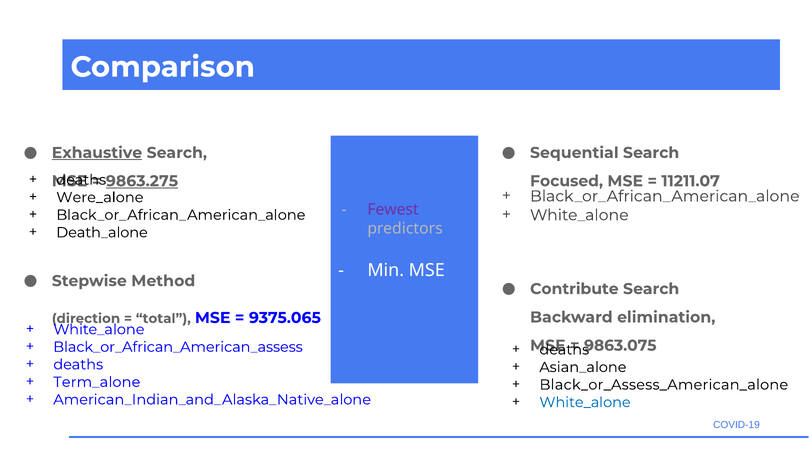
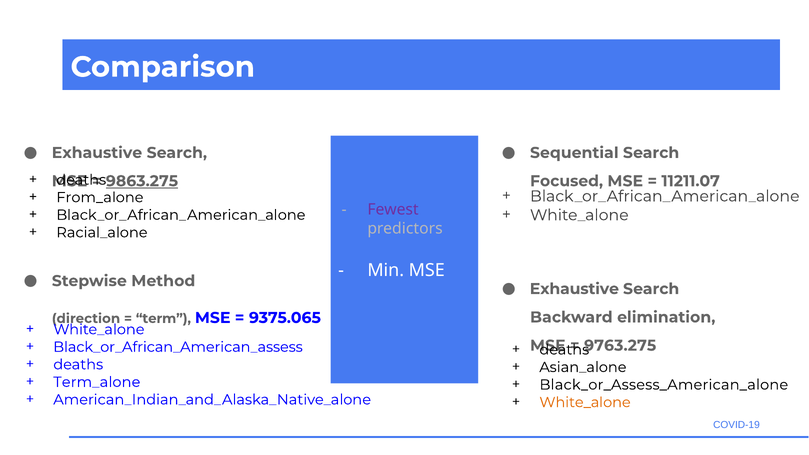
Exhaustive at (97, 153) underline: present -> none
Were_alone: Were_alone -> From_alone
Death_alone: Death_alone -> Racial_alone
Contribute at (574, 289): Contribute -> Exhaustive
total: total -> term
9863.075: 9863.075 -> 9763.275
White_alone at (585, 402) colour: blue -> orange
